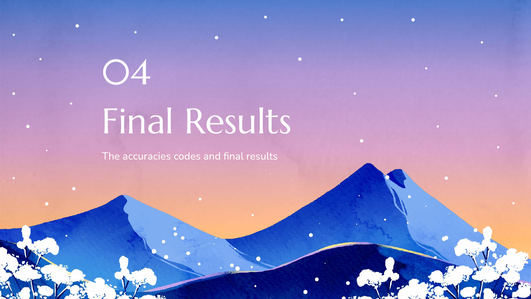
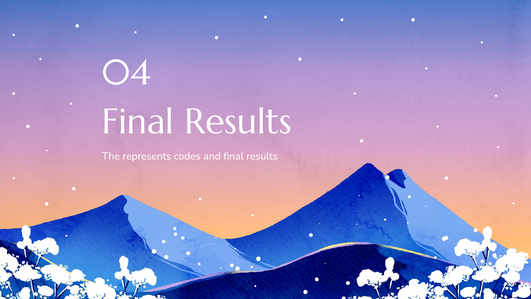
accuracies: accuracies -> represents
